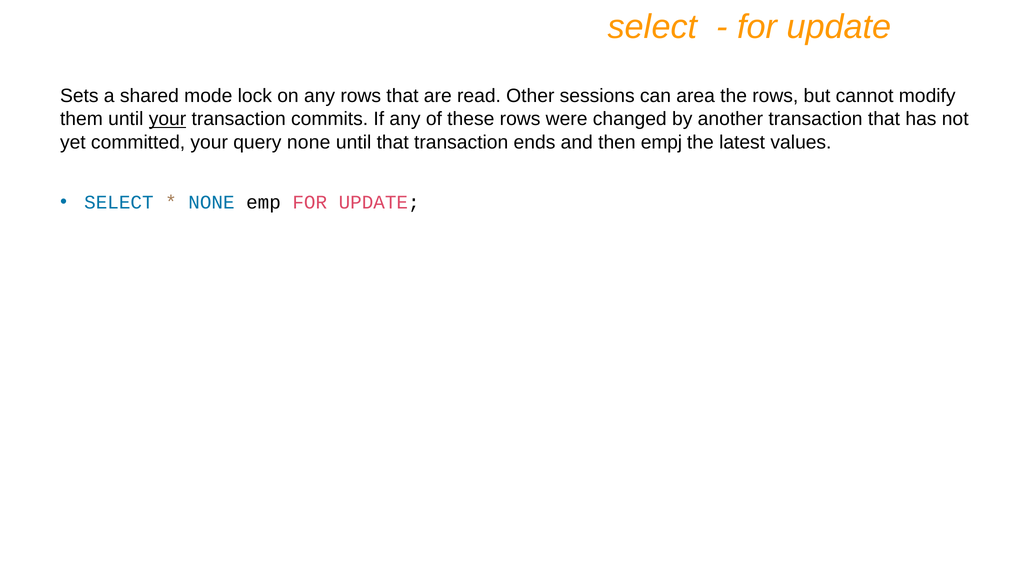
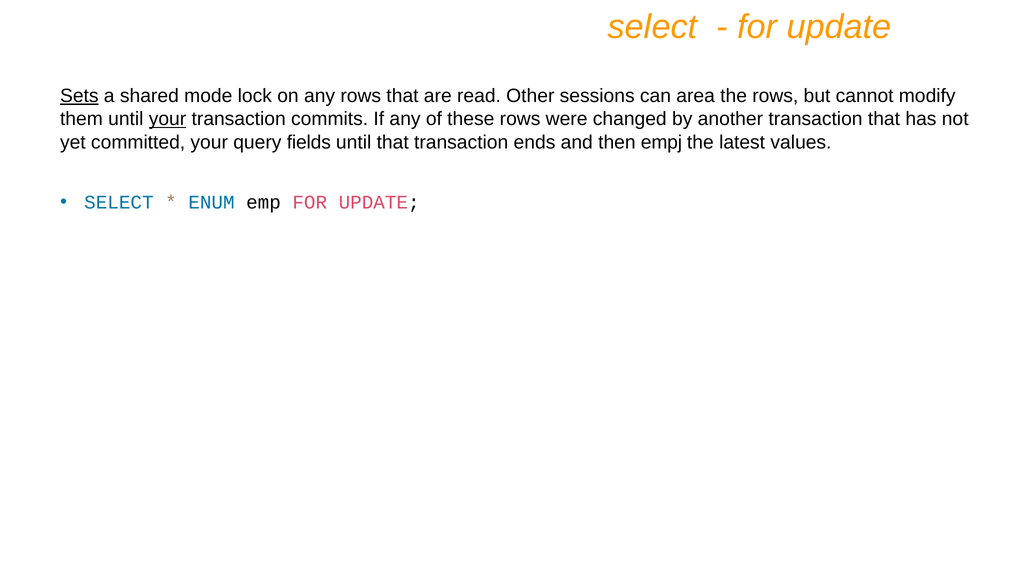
Sets underline: none -> present
query none: none -> fields
NONE at (211, 203): NONE -> ENUM
